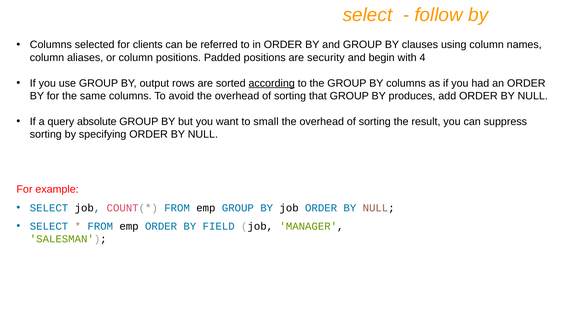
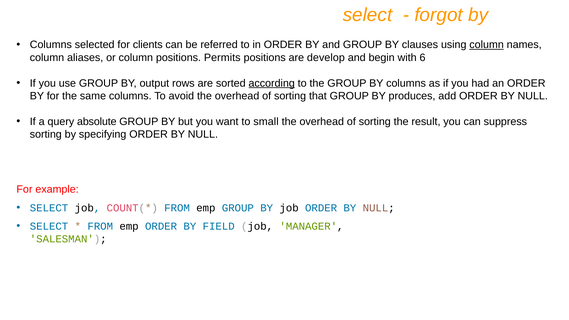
follow: follow -> forgot
column at (487, 45) underline: none -> present
Padded: Padded -> Permits
security: security -> develop
4: 4 -> 6
